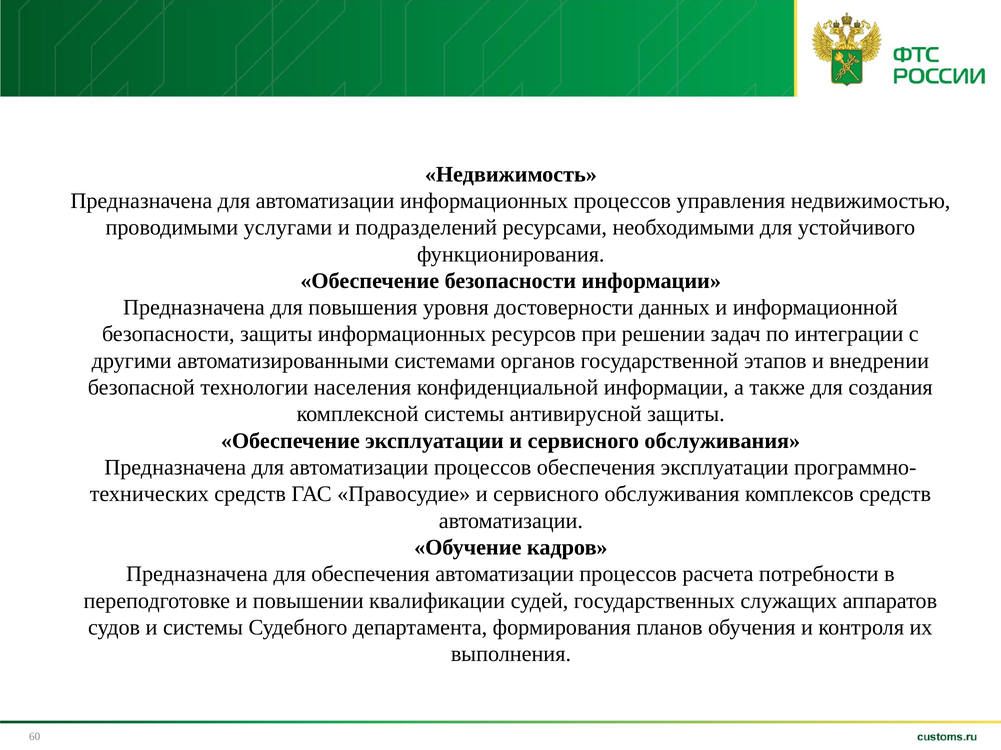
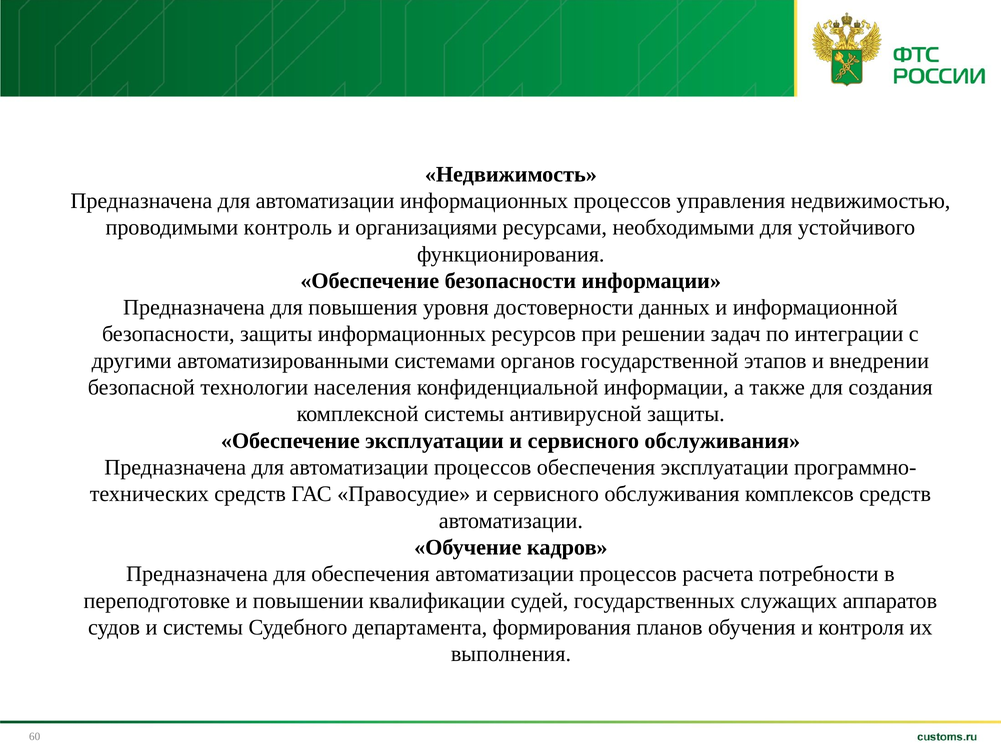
услугами: услугами -> контроль
подразделений: подразделений -> организациями
